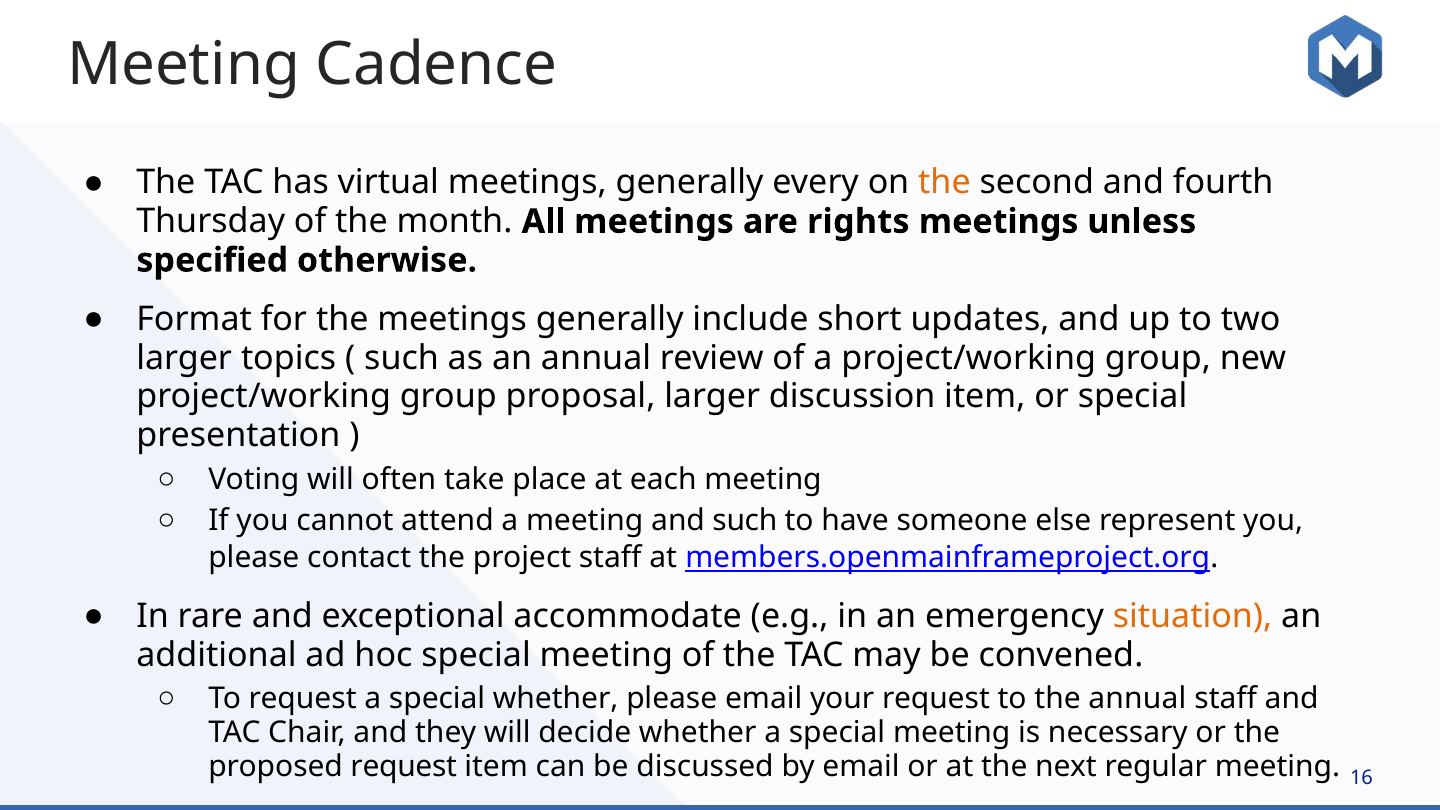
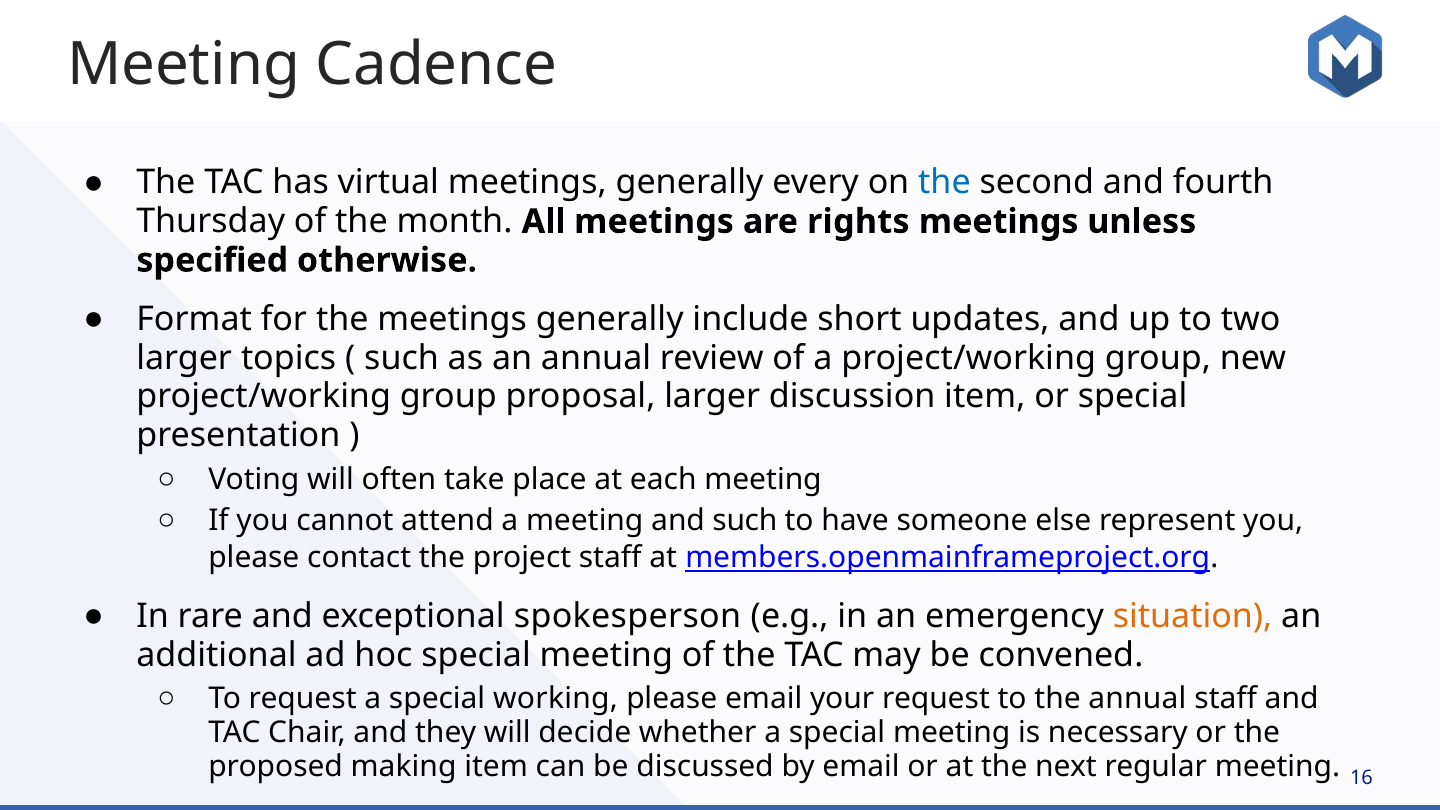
the at (944, 183) colour: orange -> blue
accommodate: accommodate -> spokesperson
special whether: whether -> working
proposed request: request -> making
